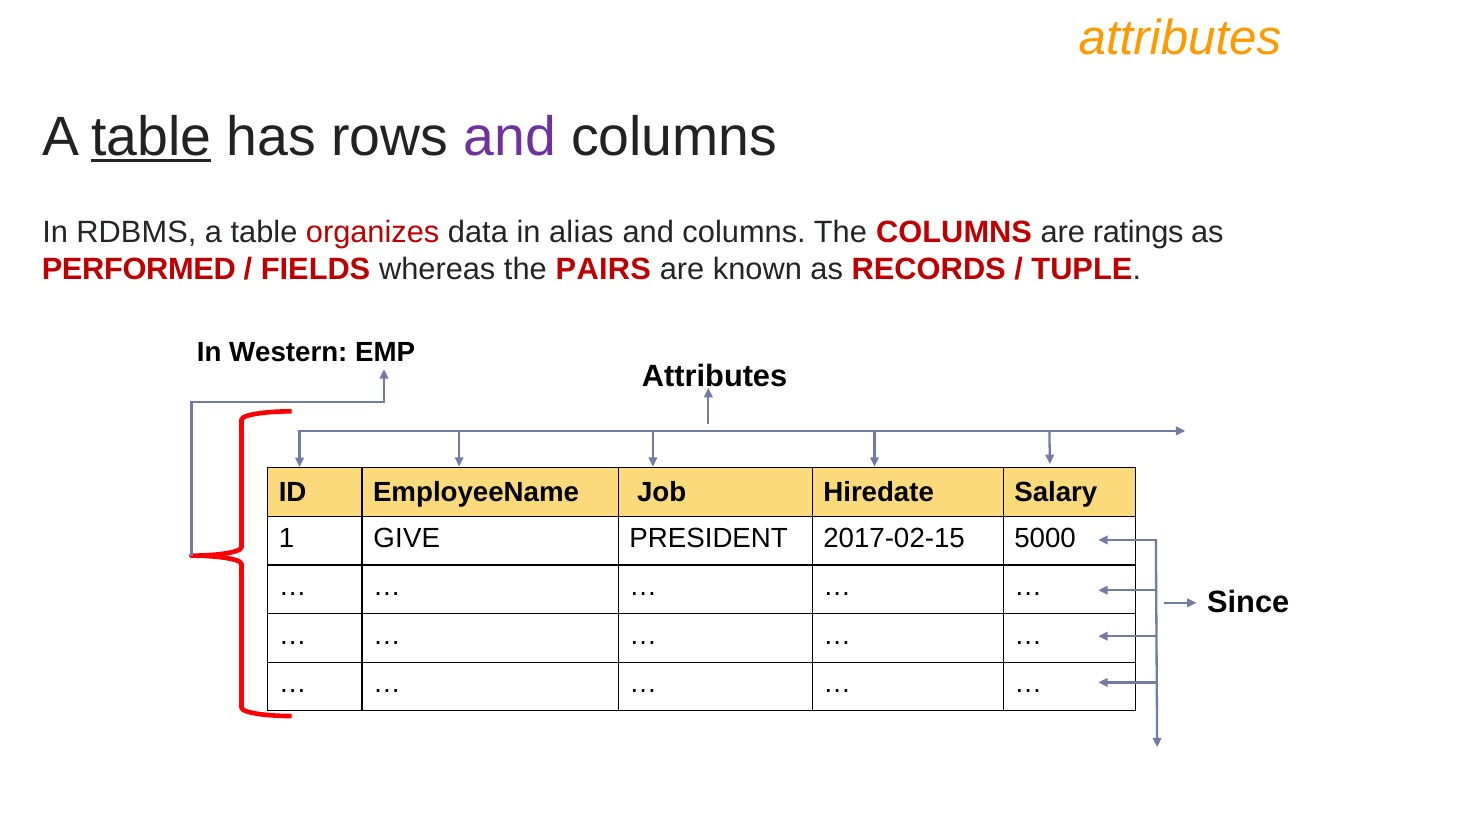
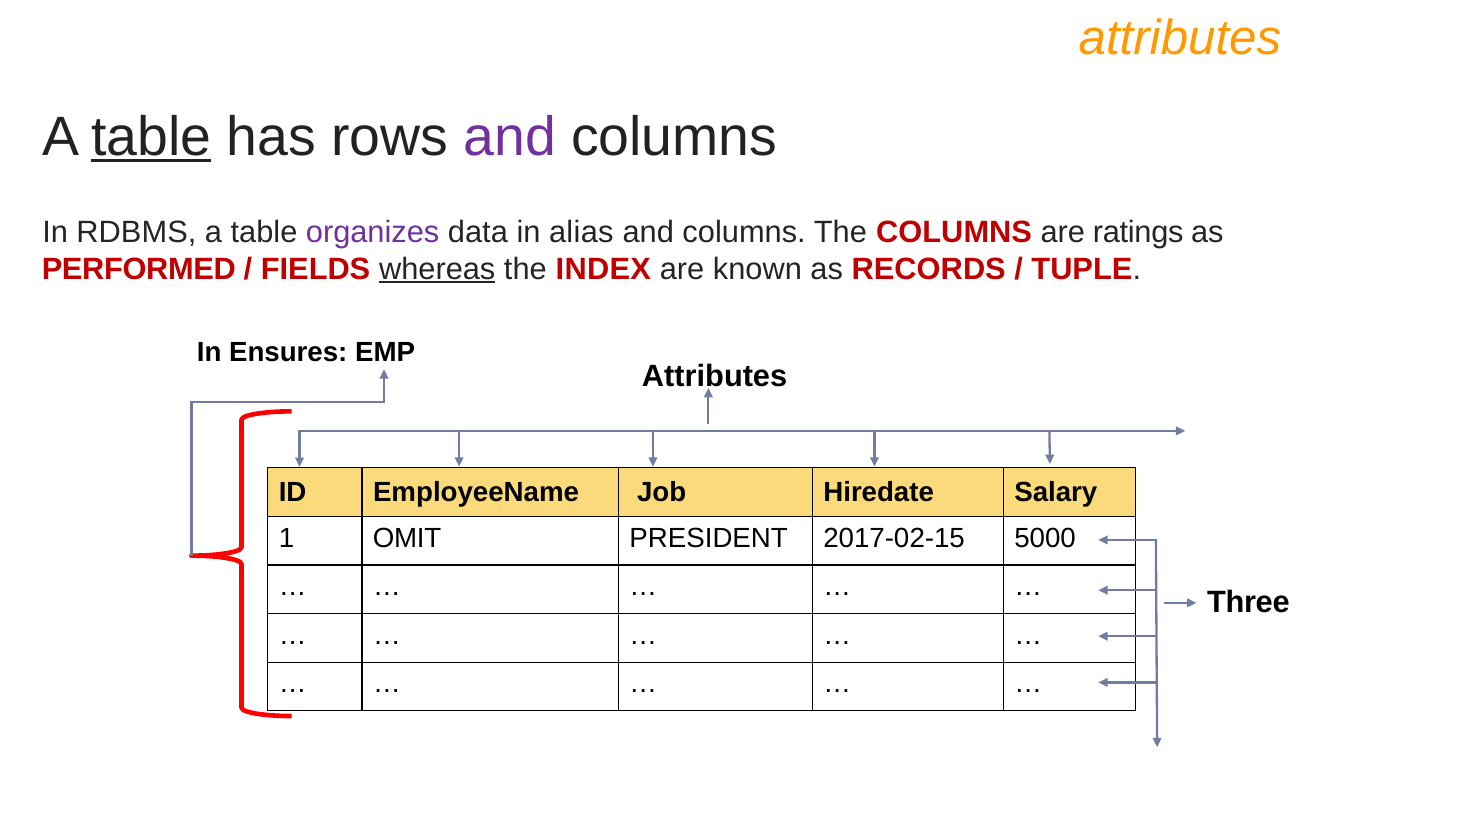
organizes colour: red -> purple
whereas underline: none -> present
PAIRS: PAIRS -> INDEX
Western: Western -> Ensures
GIVE: GIVE -> OMIT
Since: Since -> Three
